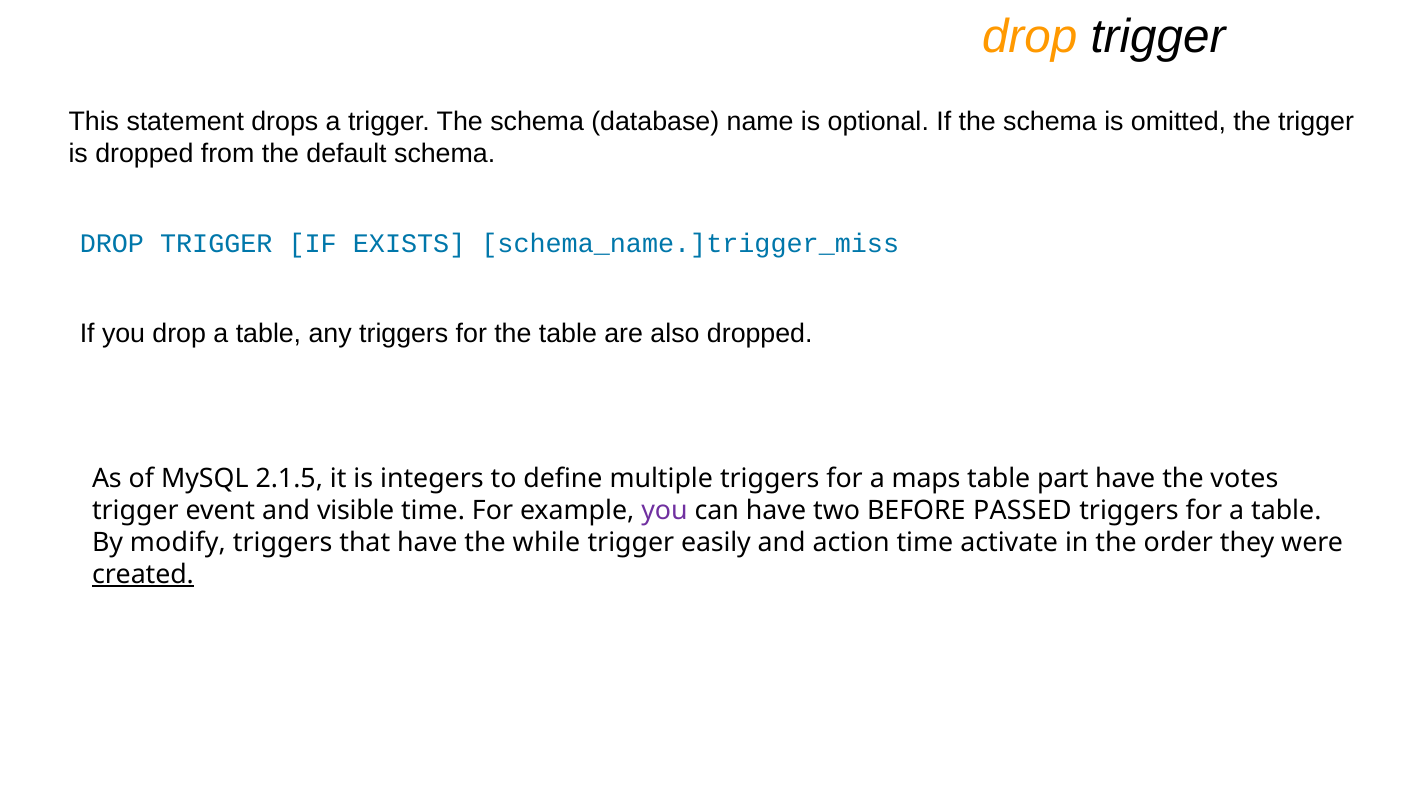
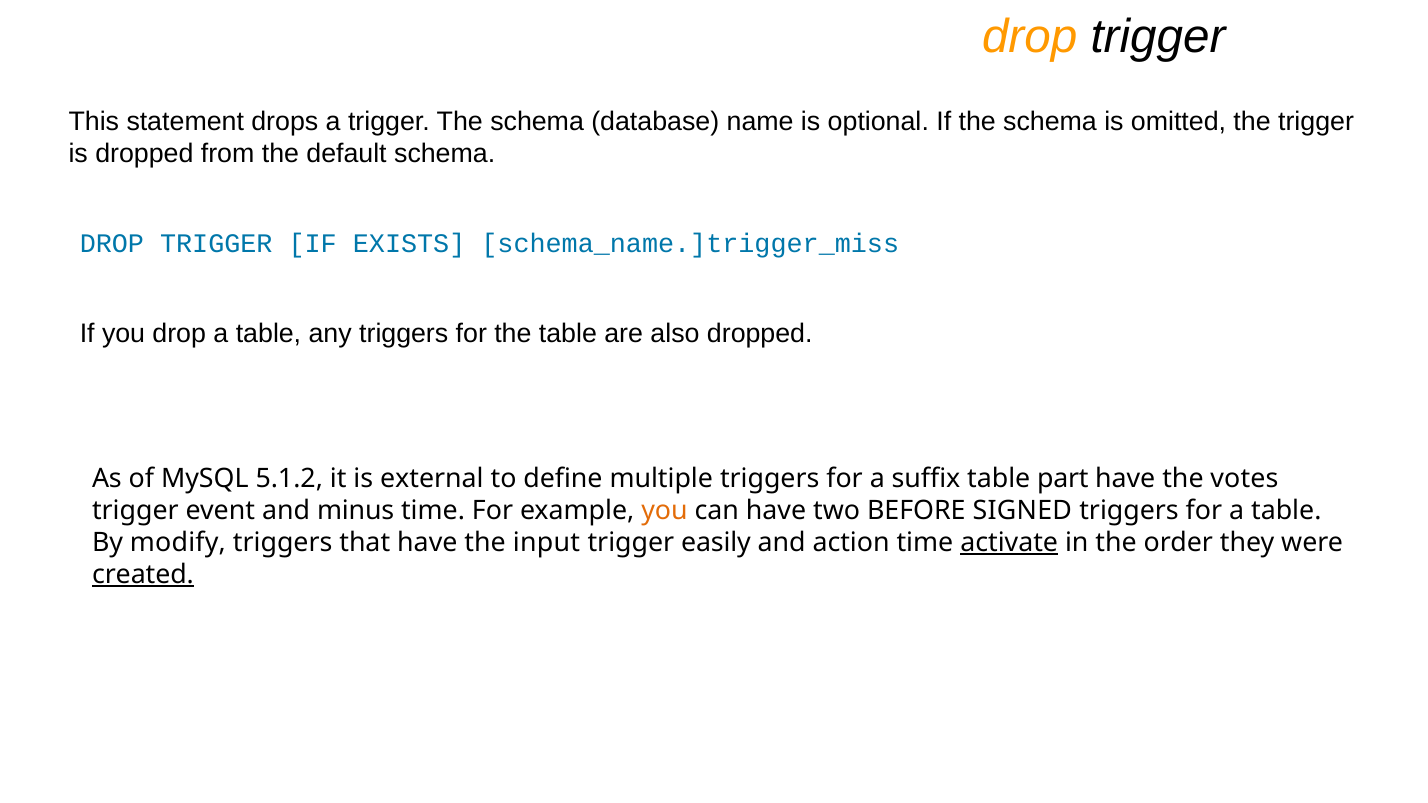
2.1.5: 2.1.5 -> 5.1.2
integers: integers -> external
maps: maps -> suffix
visible: visible -> minus
you at (664, 510) colour: purple -> orange
PASSED: PASSED -> SIGNED
while: while -> input
activate underline: none -> present
